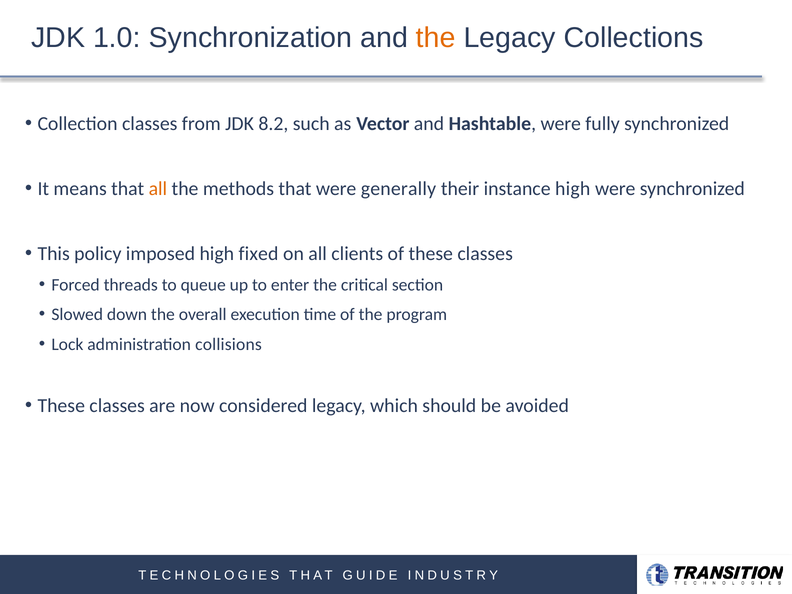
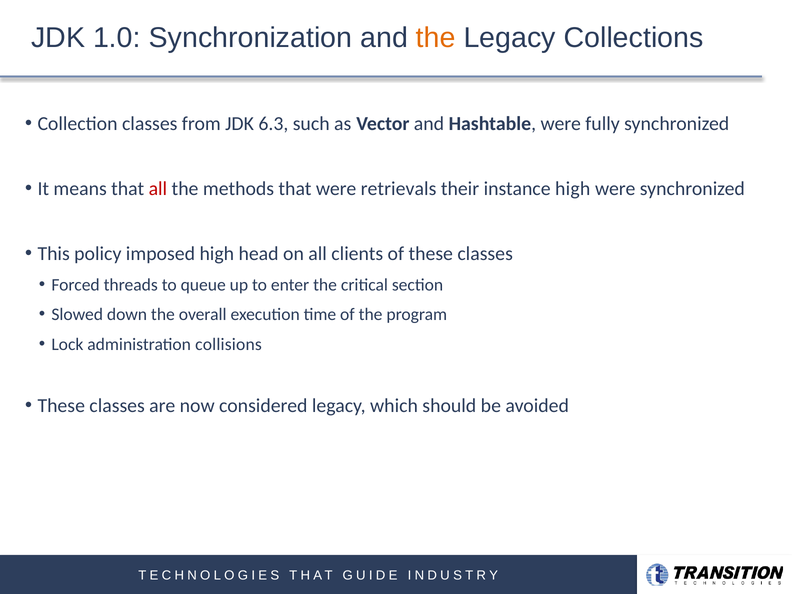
8.2: 8.2 -> 6.3
all at (158, 189) colour: orange -> red
generally: generally -> retrievals
fixed: fixed -> head
